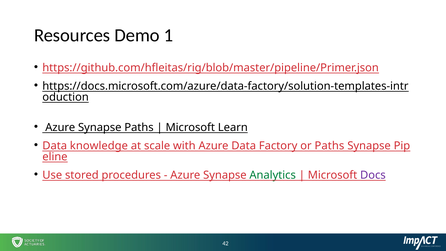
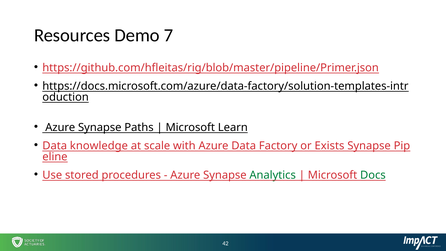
1: 1 -> 7
or Paths: Paths -> Exists
Docs colour: purple -> green
